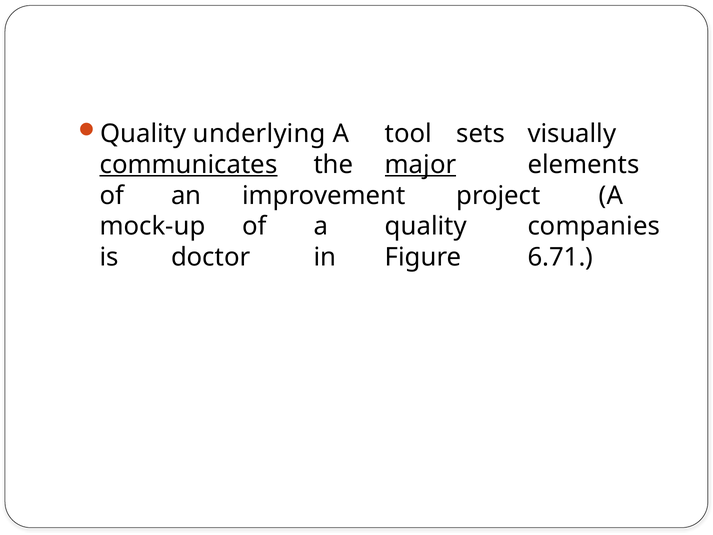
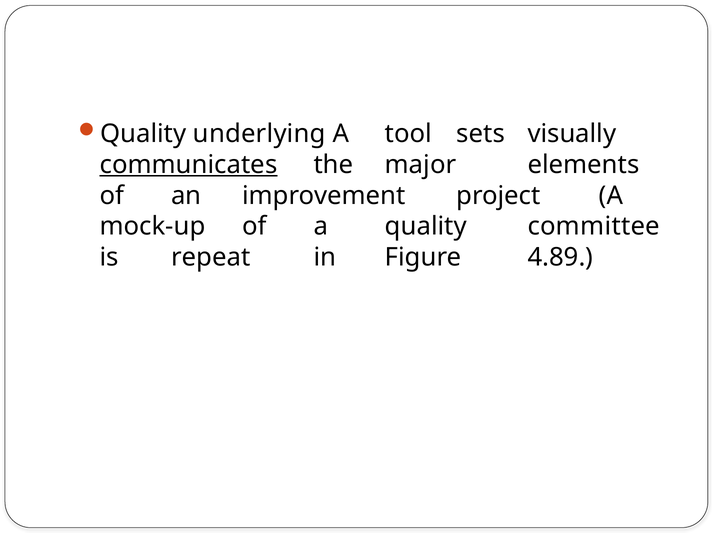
major underline: present -> none
companies: companies -> committee
doctor: doctor -> repeat
6.71: 6.71 -> 4.89
